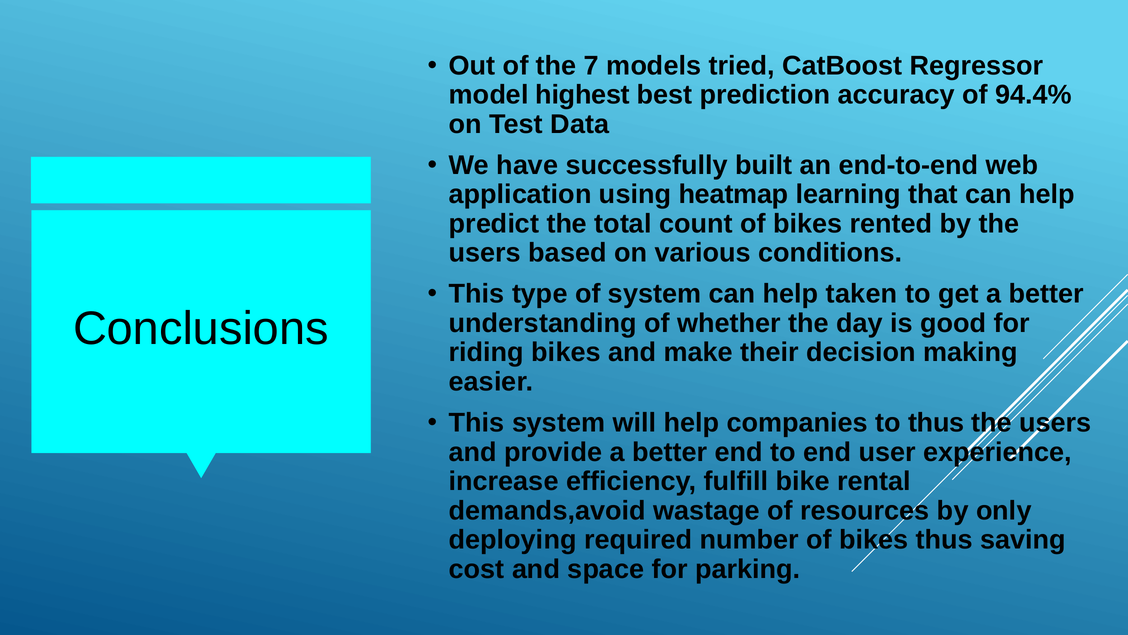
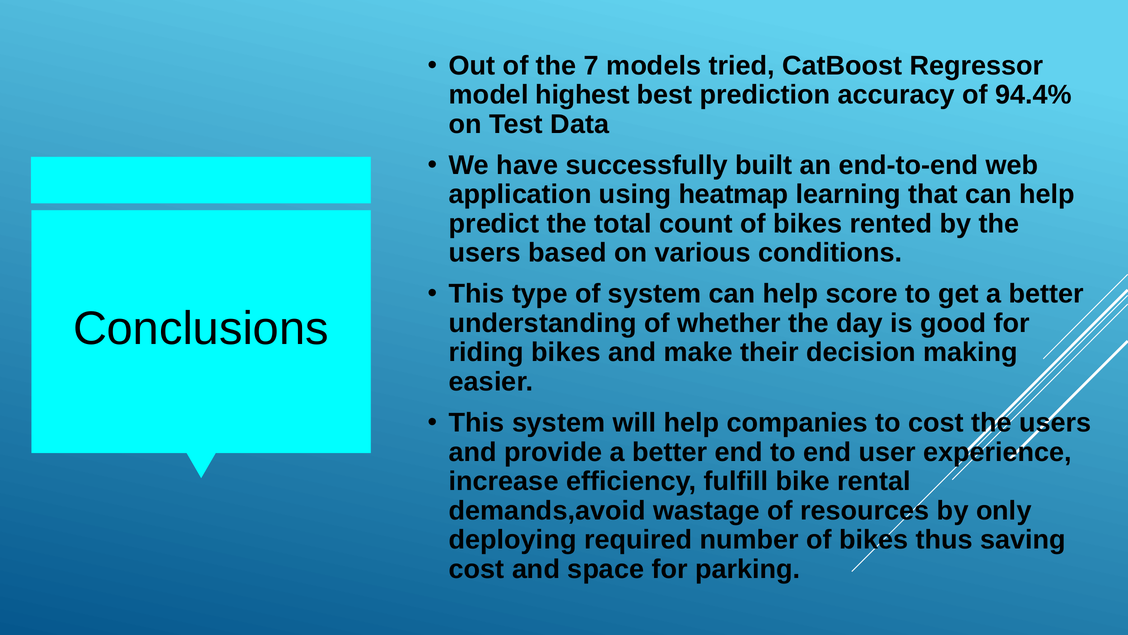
taken: taken -> score
to thus: thus -> cost
